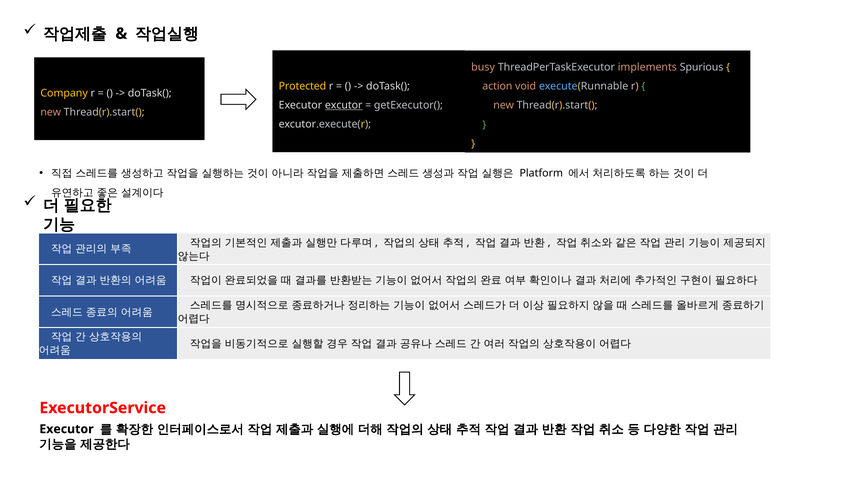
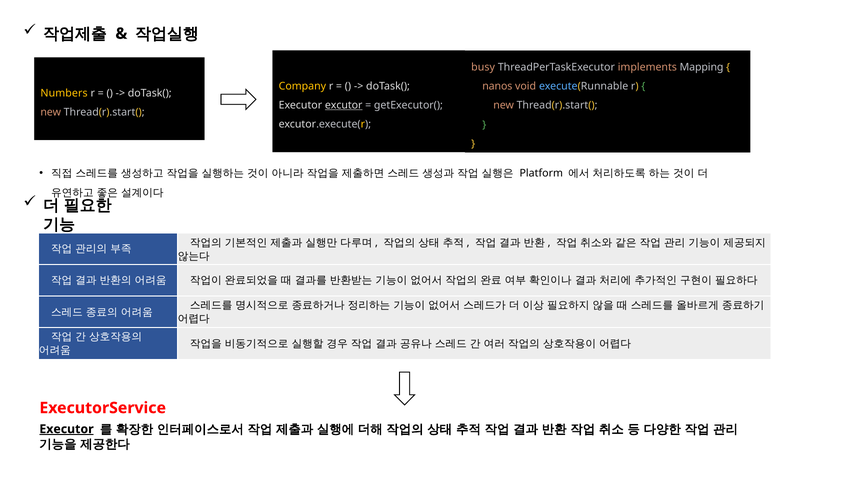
Spurious: Spurious -> Mapping
Protected: Protected -> Company
action: action -> nanos
Company: Company -> Numbers
Executor at (67, 429) underline: none -> present
